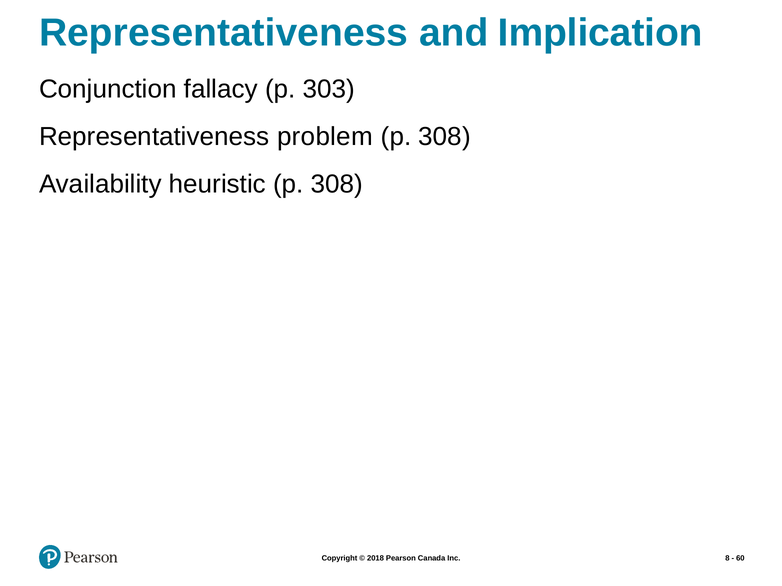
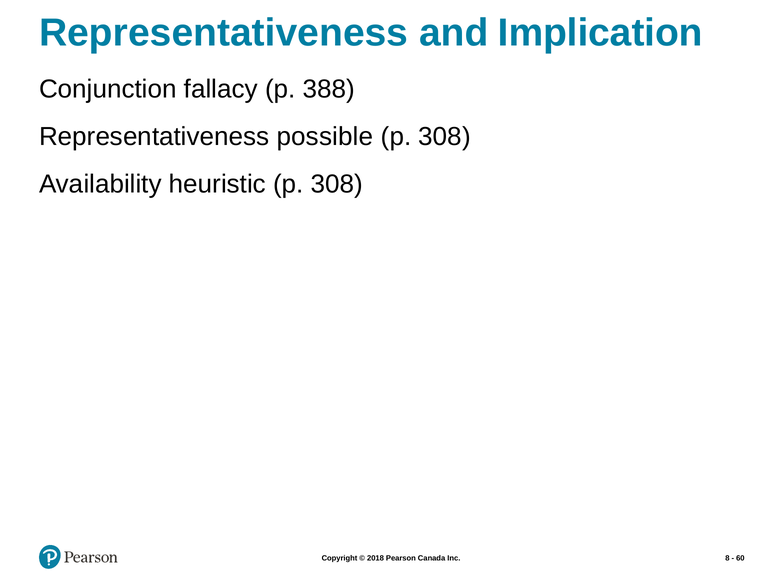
303: 303 -> 388
problem: problem -> possible
